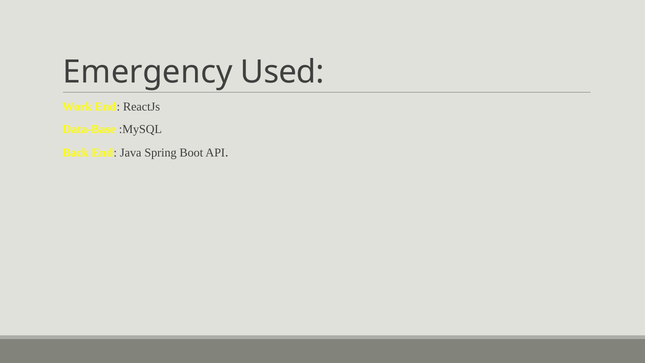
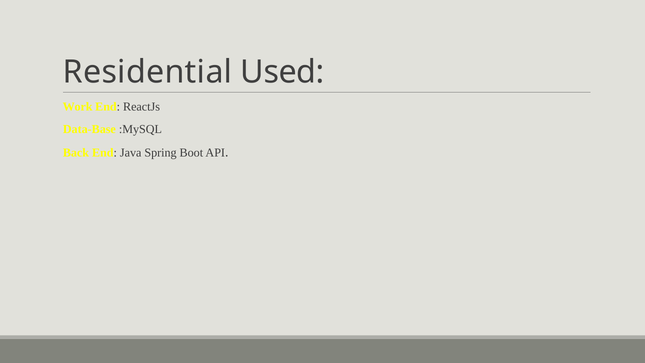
Emergency: Emergency -> Residential
